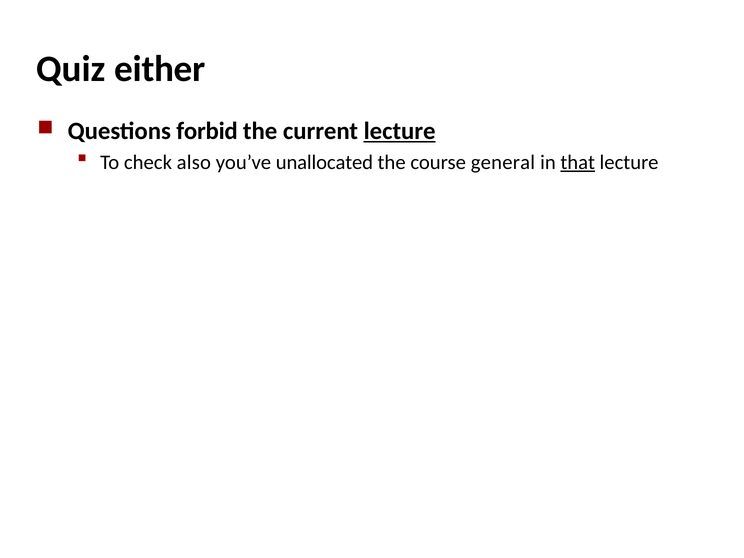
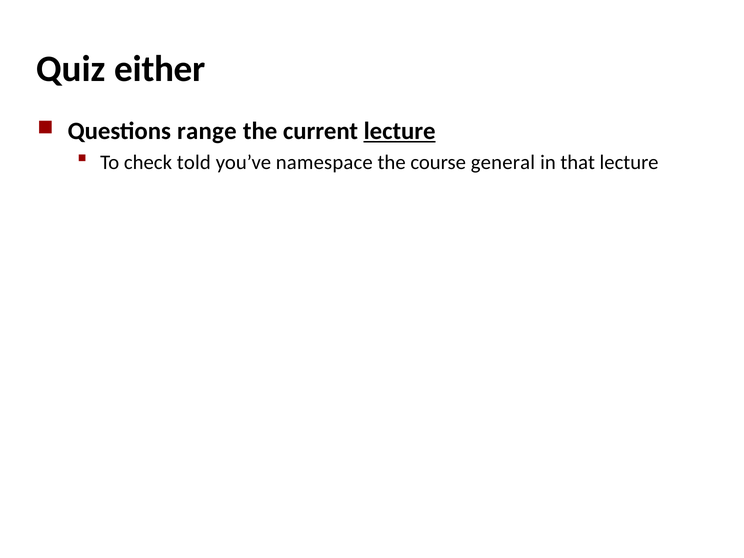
forbid: forbid -> range
also: also -> told
unallocated: unallocated -> namespace
that underline: present -> none
